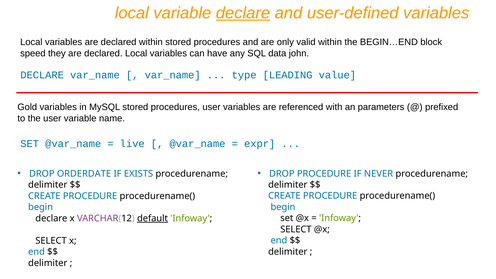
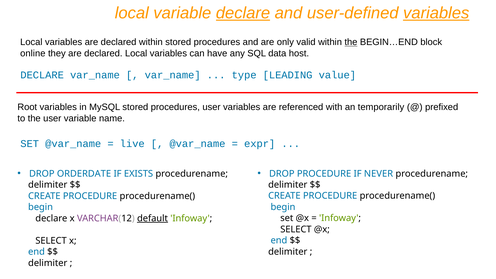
variables at (436, 13) underline: none -> present
the at (351, 42) underline: none -> present
speed: speed -> online
john: john -> host
Gold: Gold -> Root
parameters: parameters -> temporarily
